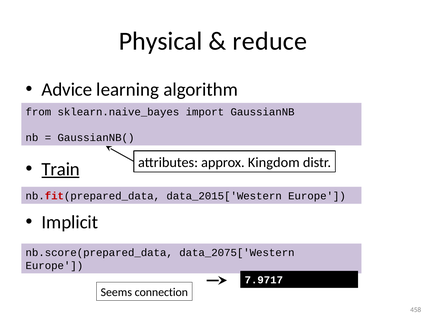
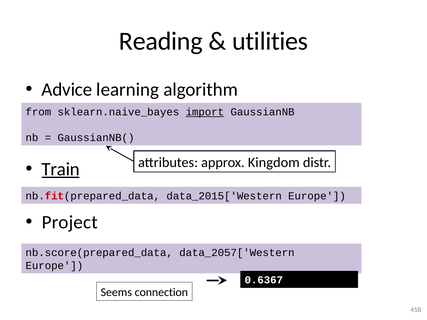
Physical: Physical -> Reading
reduce: reduce -> utilities
import underline: none -> present
Implicit: Implicit -> Project
data_2075['Western: data_2075['Western -> data_2057['Western
7.9717: 7.9717 -> 0.6367
